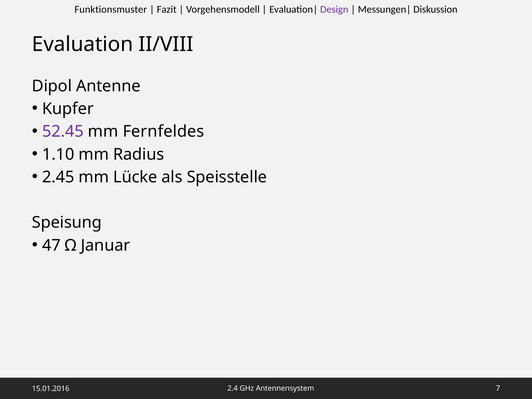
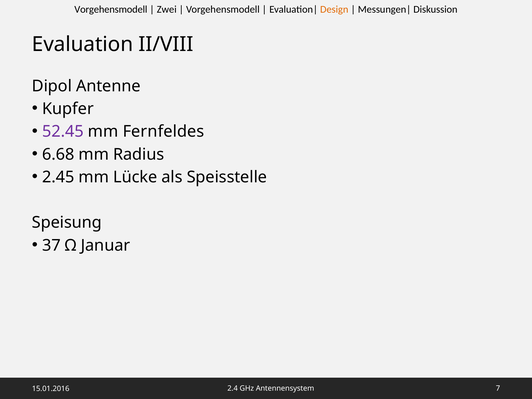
Funktionsmuster at (111, 10): Funktionsmuster -> Vorgehensmodell
Fazit: Fazit -> Zwei
Design colour: purple -> orange
1.10: 1.10 -> 6.68
47: 47 -> 37
